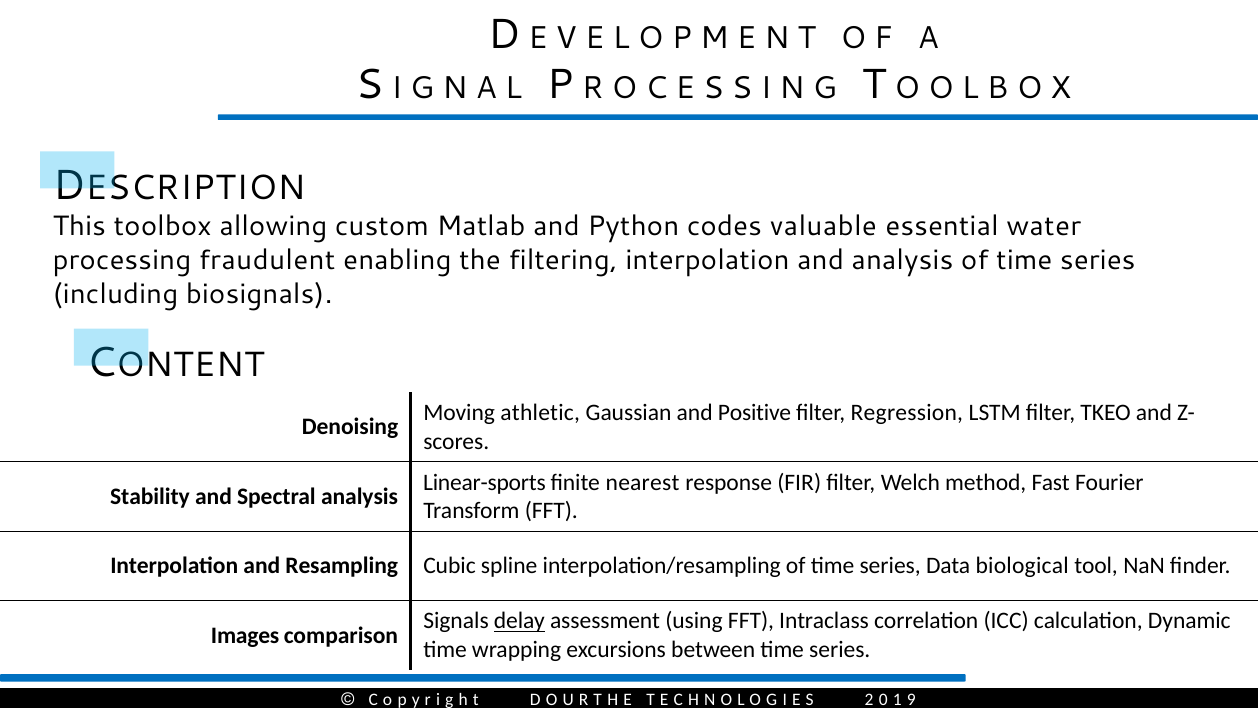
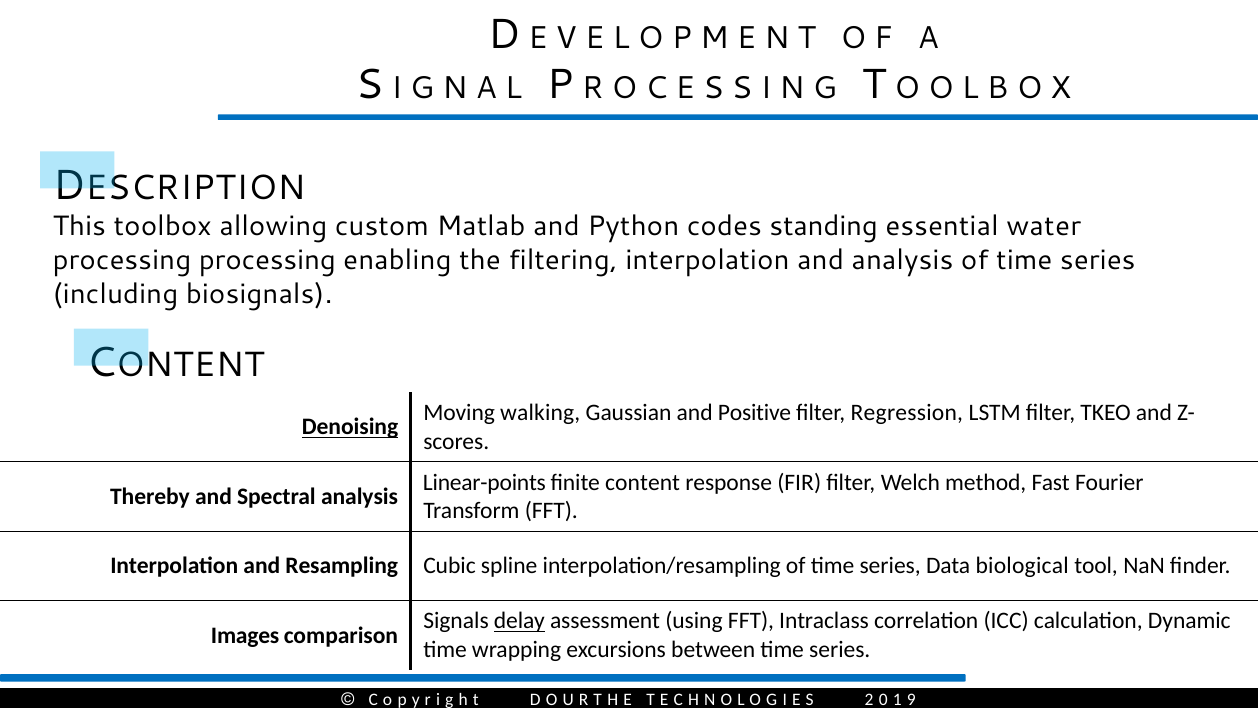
valuable: valuable -> standing
processing fraudulent: fraudulent -> processing
athletic: athletic -> walking
Denoising underline: none -> present
Linear-sports: Linear-sports -> Linear-points
nearest: nearest -> content
Stability: Stability -> Thereby
